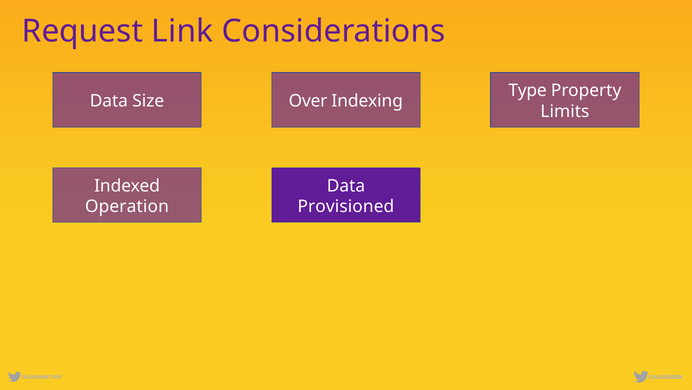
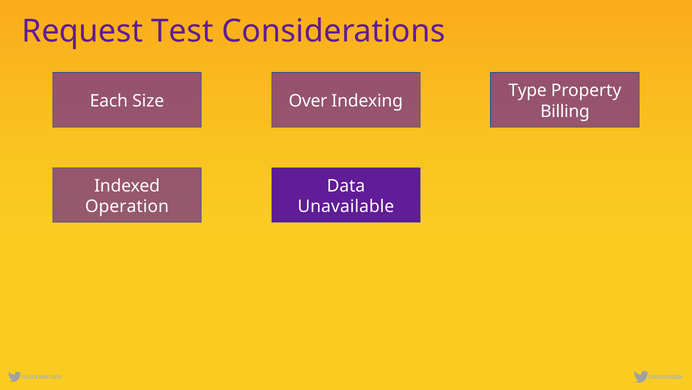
Link: Link -> Test
Data at (109, 101): Data -> Each
Limits: Limits -> Billing
Provisioned: Provisioned -> Unavailable
